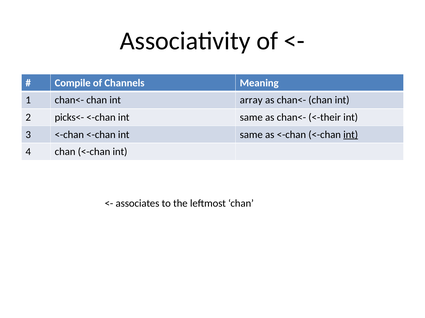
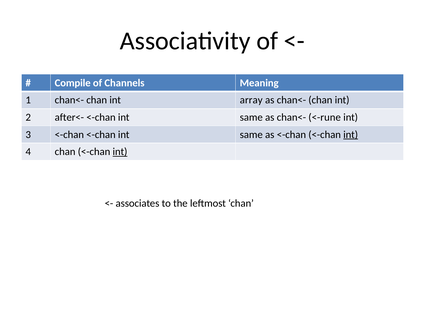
picks<-: picks<- -> after<-
<-their: <-their -> <-rune
int at (120, 152) underline: none -> present
